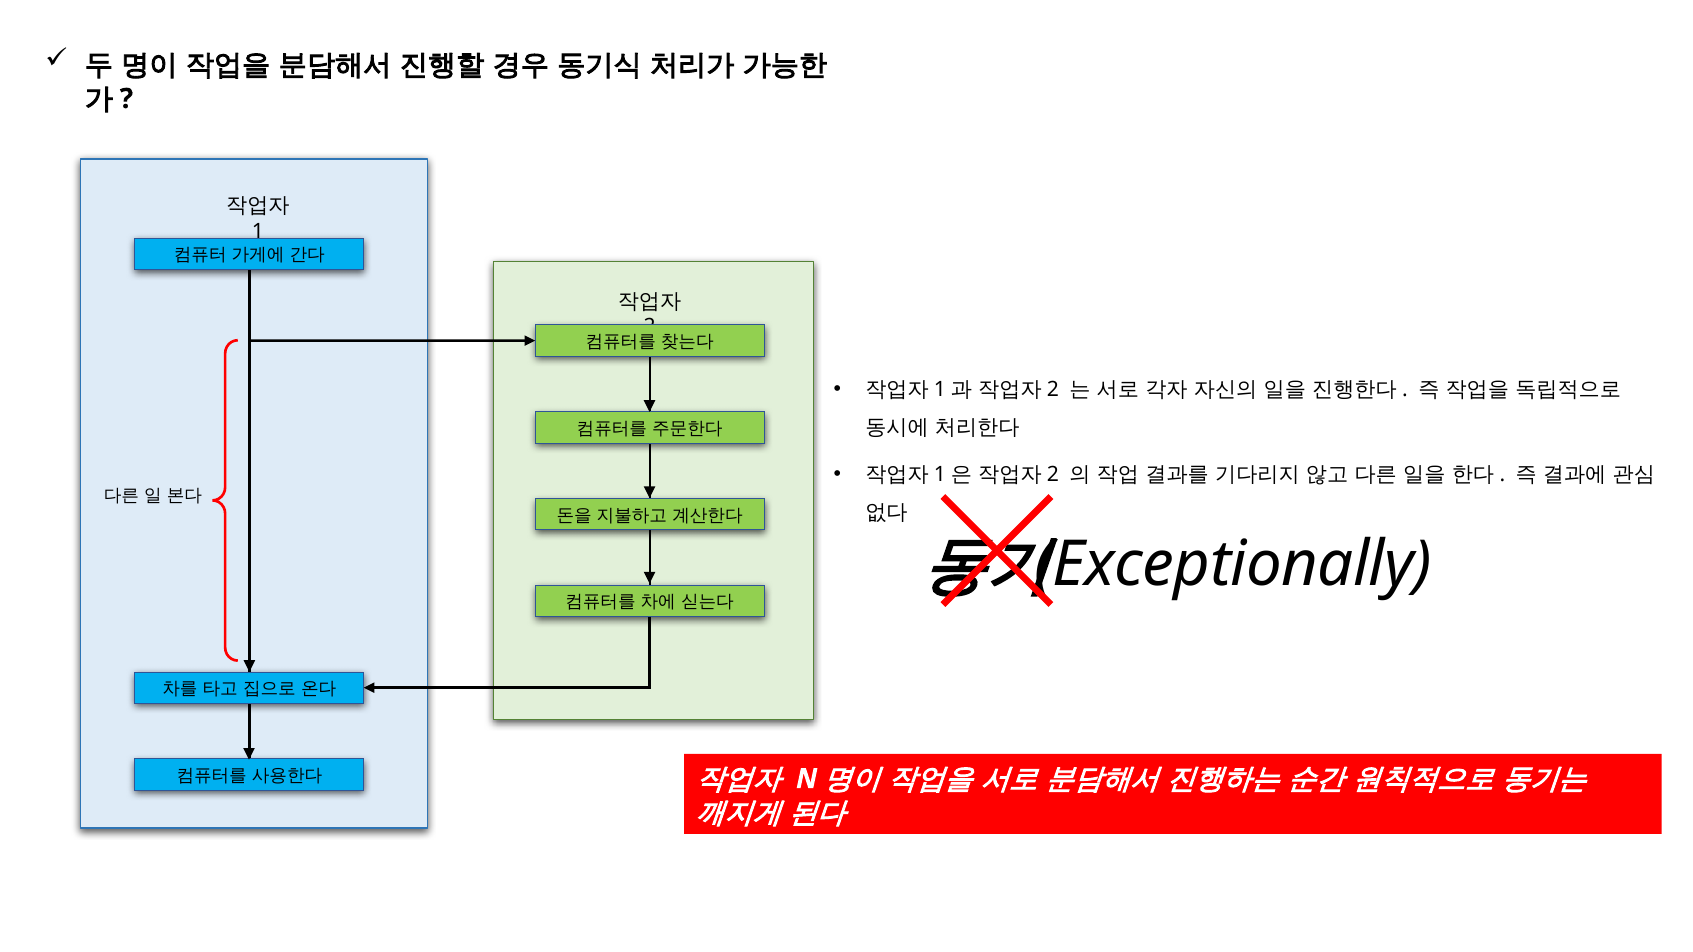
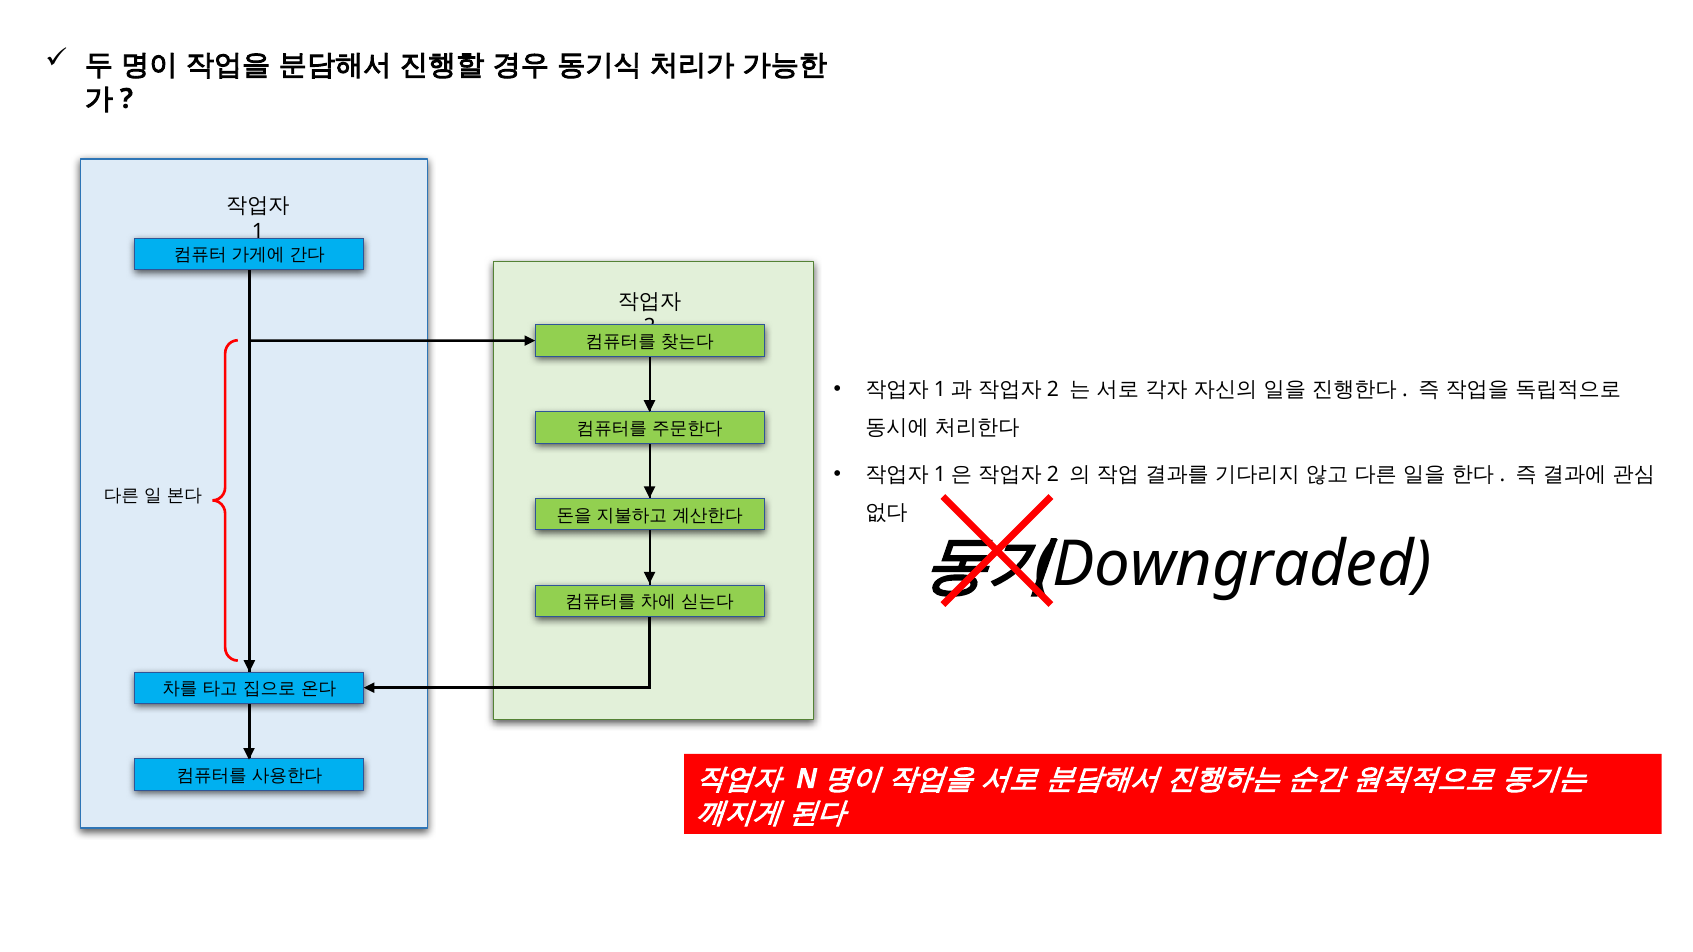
Exceptionally: Exceptionally -> Downgraded
